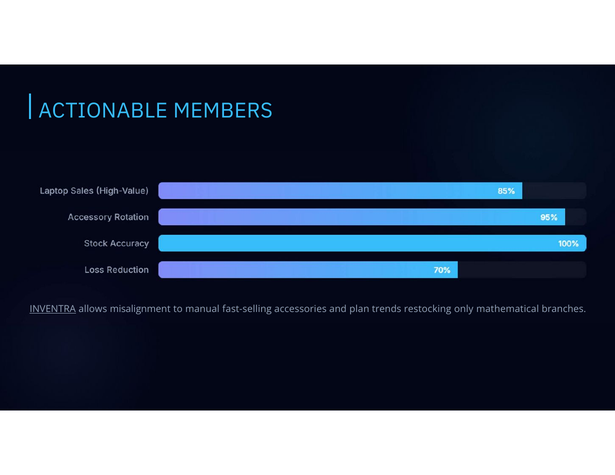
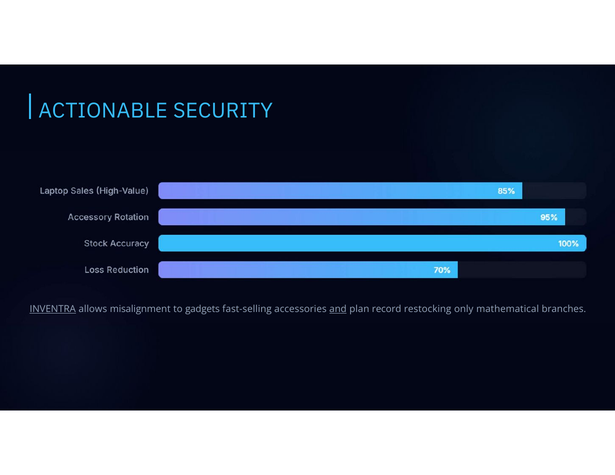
MEMBERS: MEMBERS -> SECURITY
manual: manual -> gadgets
and underline: none -> present
trends: trends -> record
